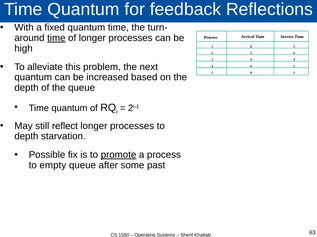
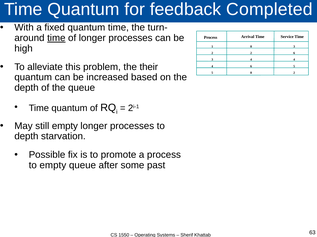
Reflections: Reflections -> Completed
next: next -> their
still reflect: reflect -> empty
promote underline: present -> none
